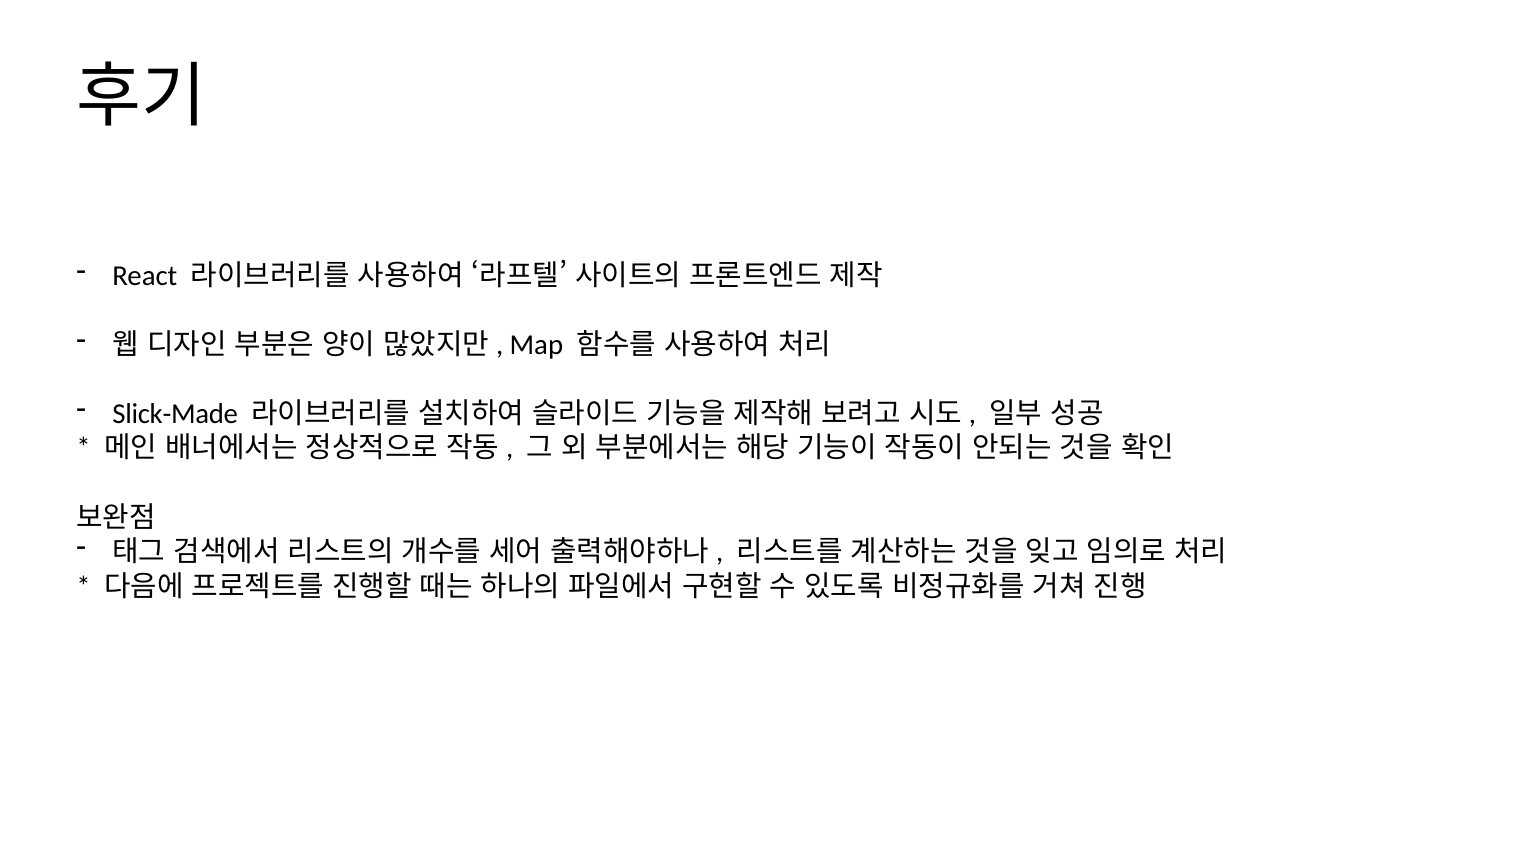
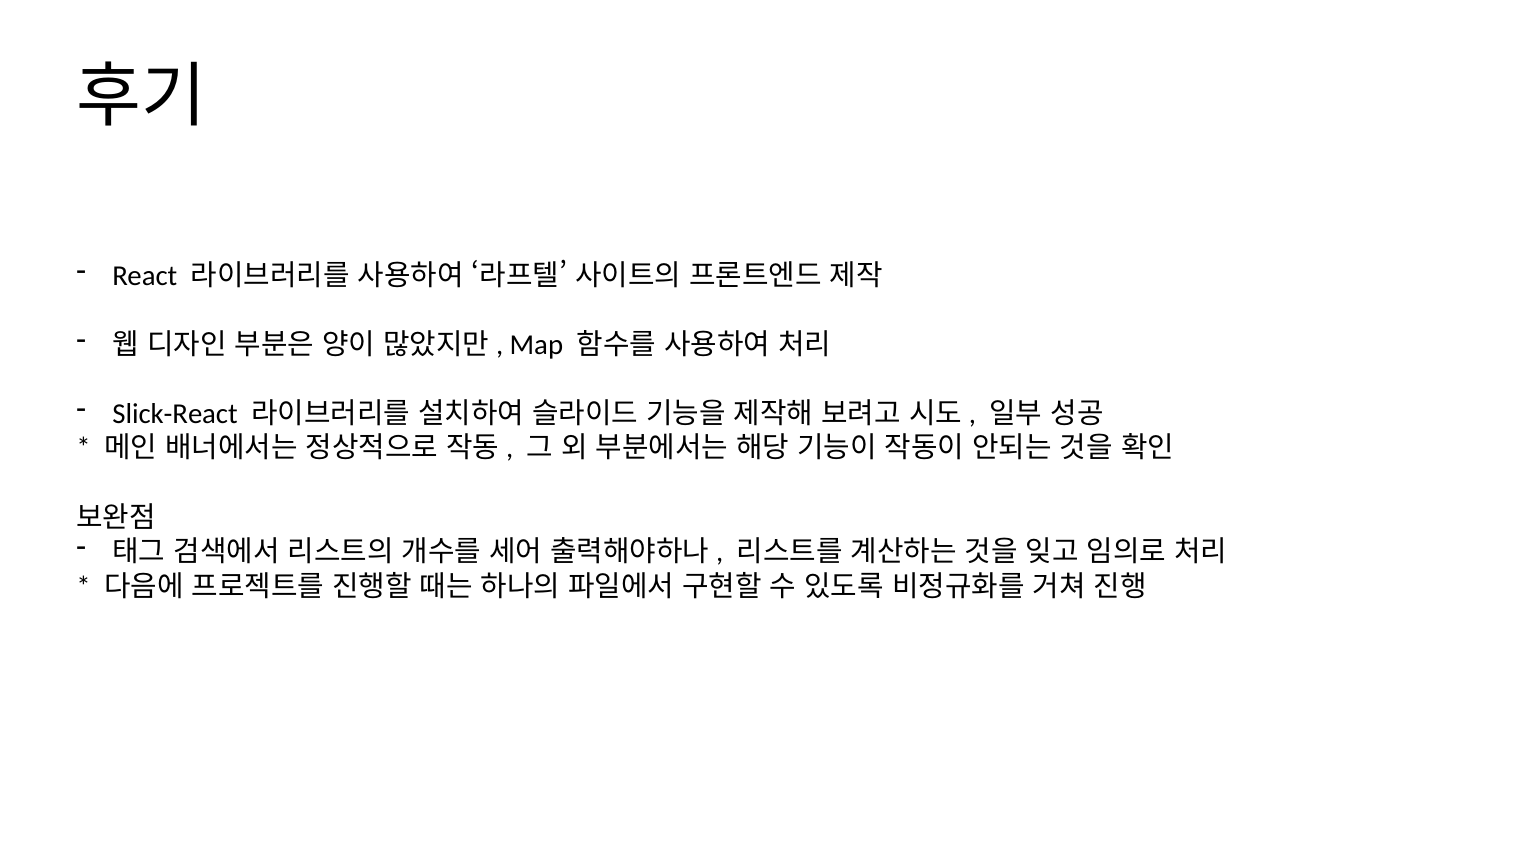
Slick-Made: Slick-Made -> Slick-React
